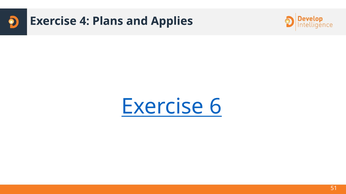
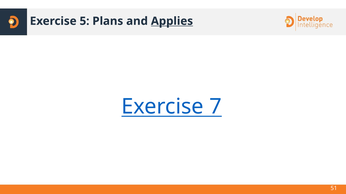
4: 4 -> 5
Applies underline: none -> present
6: 6 -> 7
